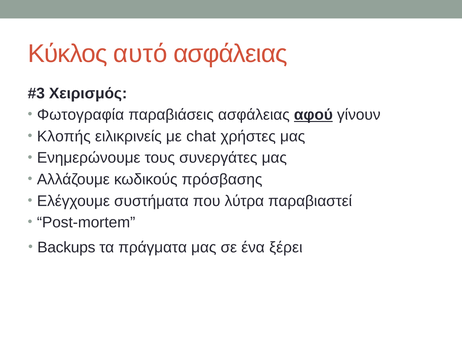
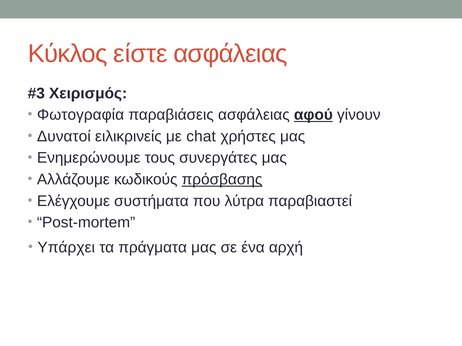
αυτό: αυτό -> είστε
Κλοπής: Κλοπής -> Δυνατοί
πρόσβασης underline: none -> present
Backups: Backups -> Υπάρχει
ξέρει: ξέρει -> αρχή
